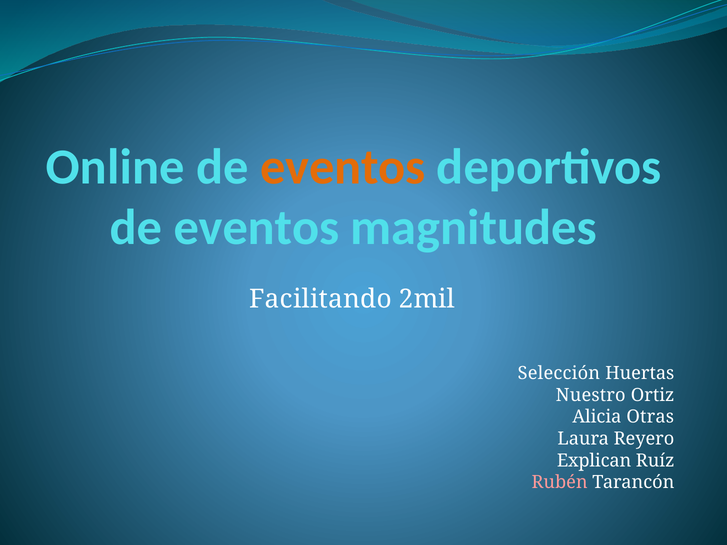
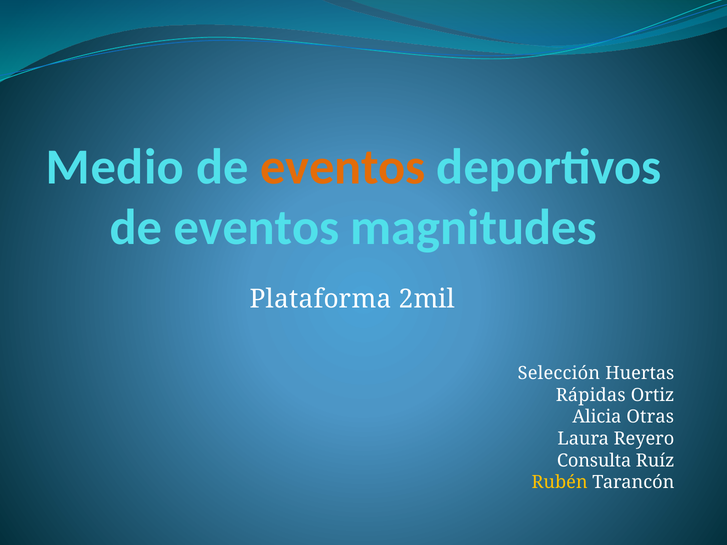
Online: Online -> Medio
Facilitando: Facilitando -> Plataforma
Nuestro: Nuestro -> Rápidas
Explican: Explican -> Consulta
Rubén colour: pink -> yellow
